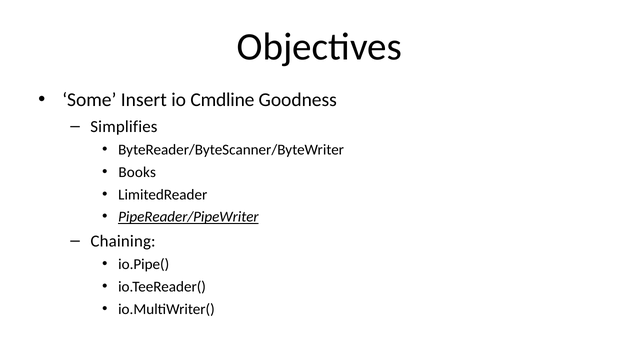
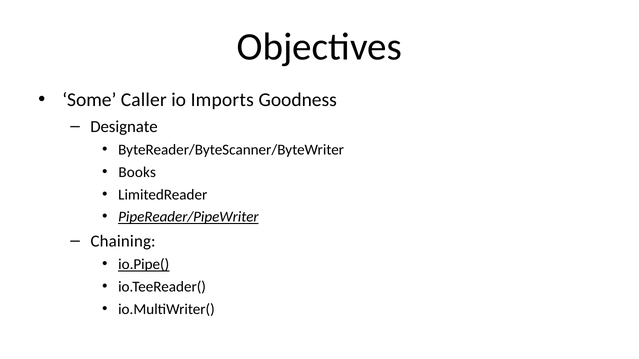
Insert: Insert -> Caller
Cmdline: Cmdline -> Imports
Simplifies: Simplifies -> Designate
io.Pipe( underline: none -> present
